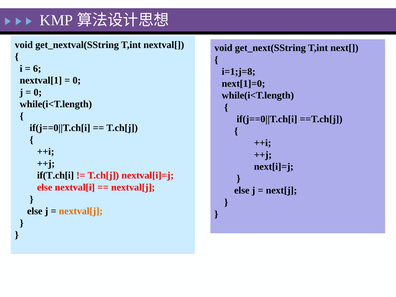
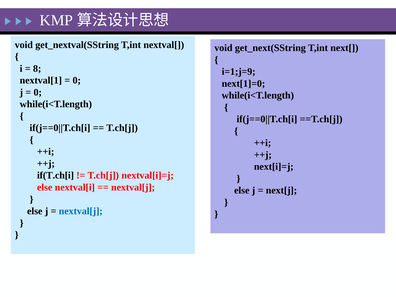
6: 6 -> 8
i=1;j=8: i=1;j=8 -> i=1;j=9
nextval[j at (81, 211) colour: orange -> blue
